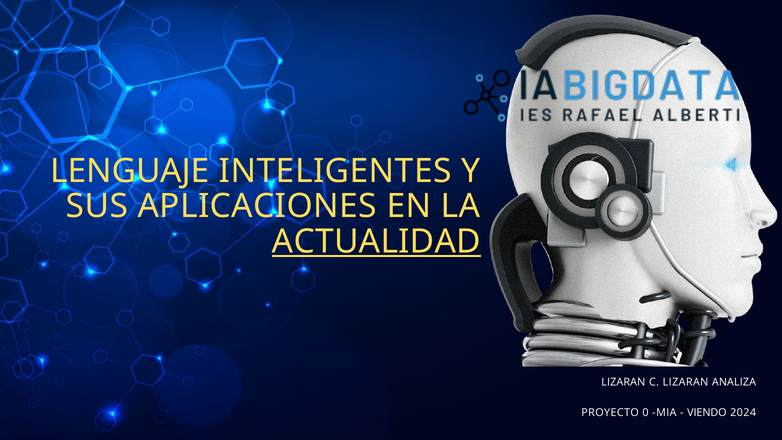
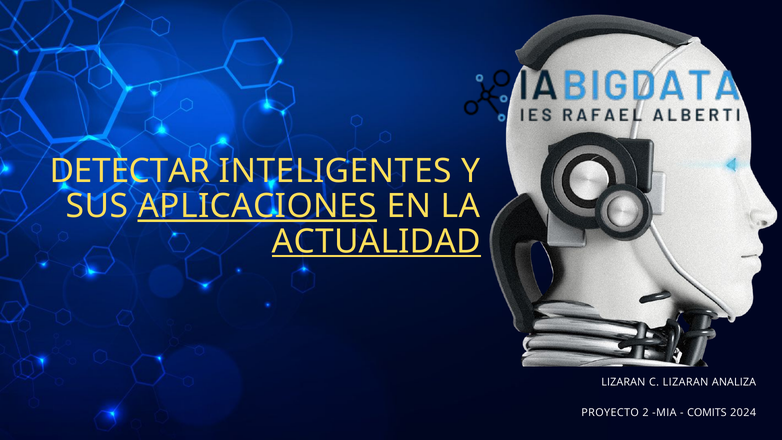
LENGUAJE: LENGUAJE -> DETECTAR
APLICACIONES underline: none -> present
0: 0 -> 2
VIENDO: VIENDO -> COMITS
